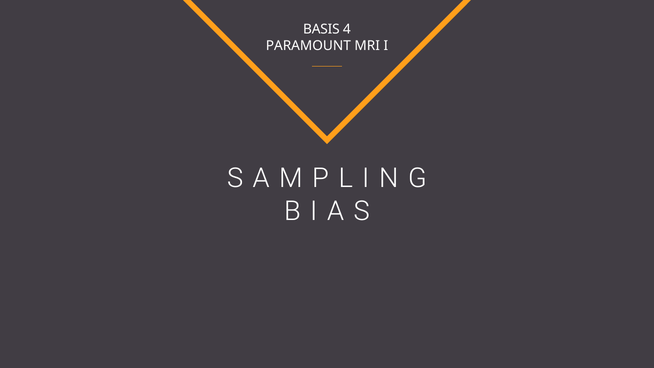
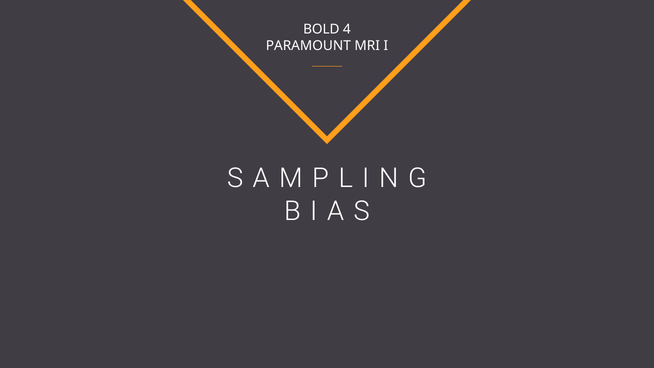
BASIS: BASIS -> BOLD
